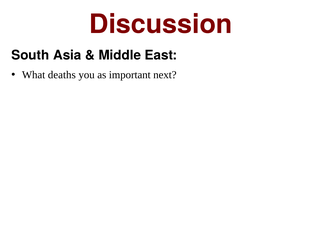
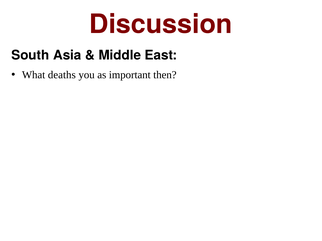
next: next -> then
